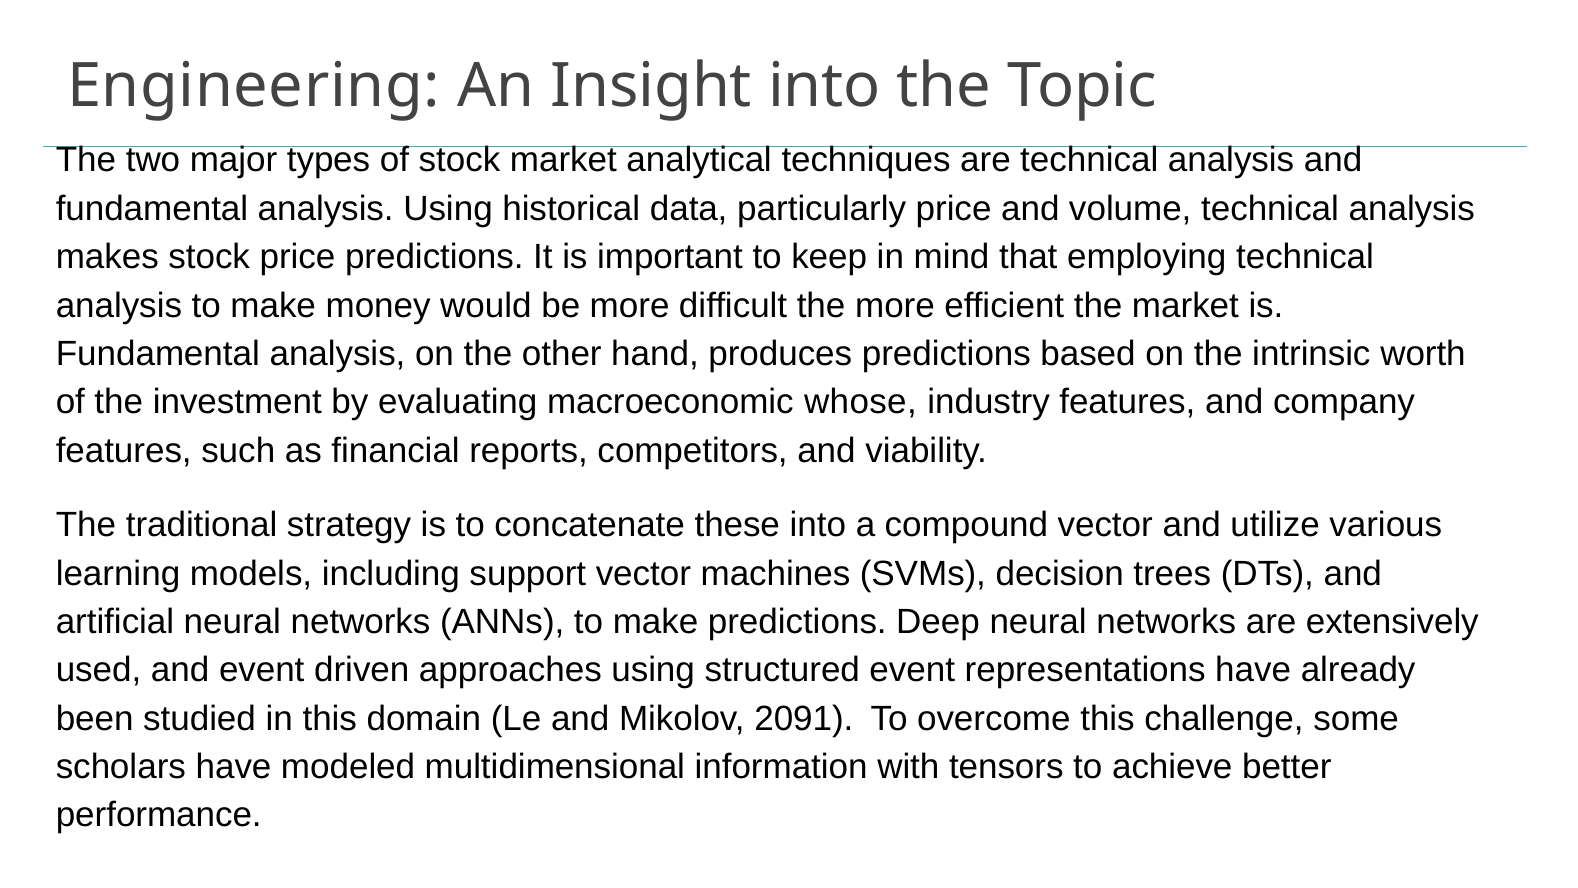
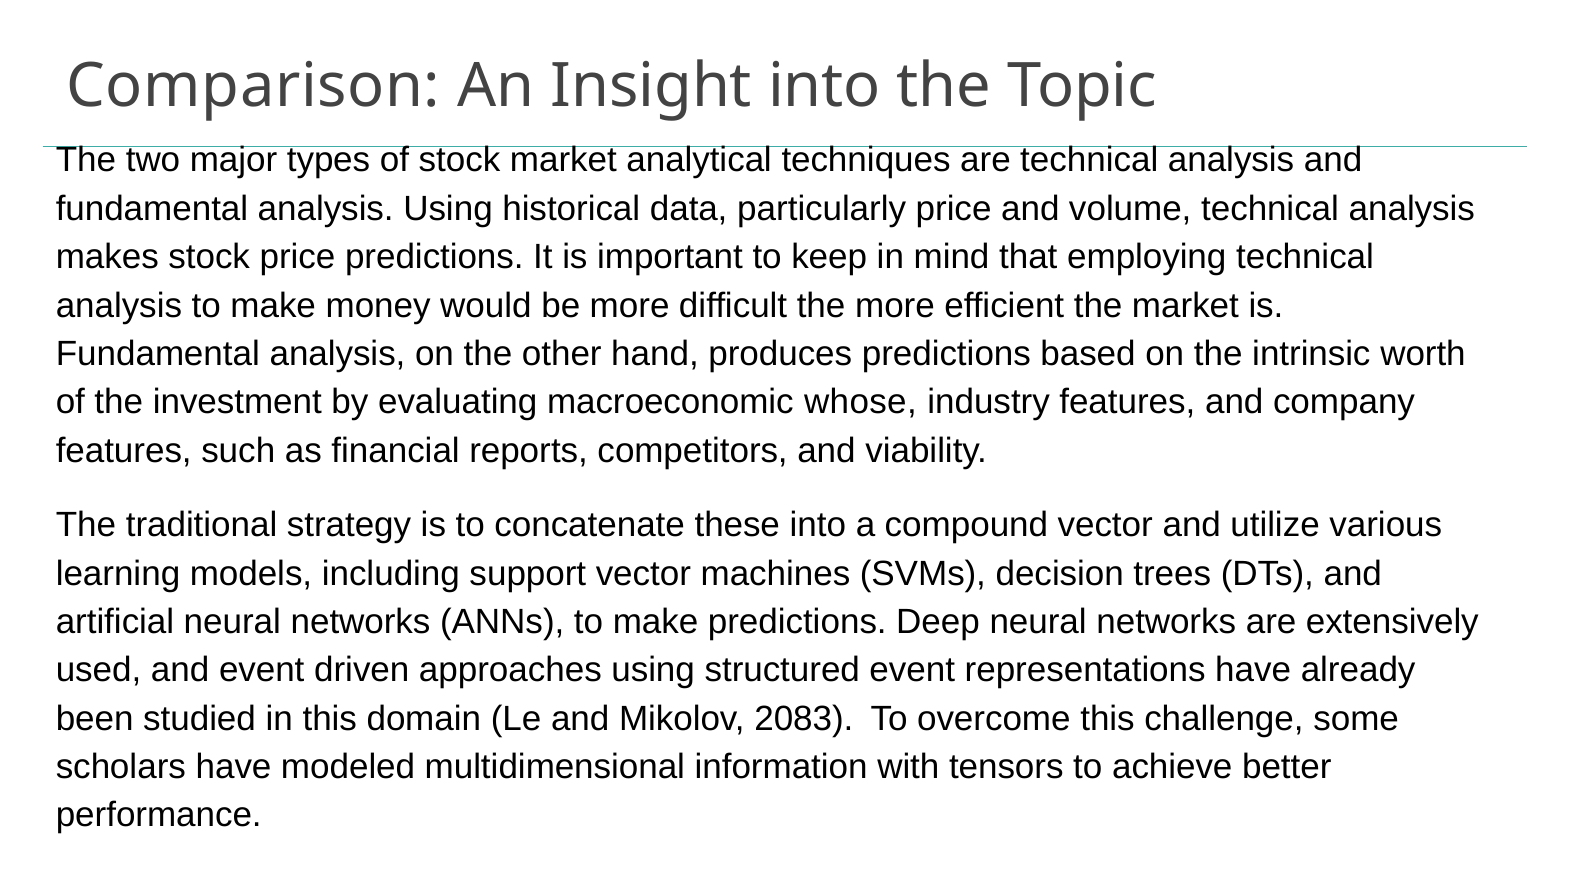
Engineering: Engineering -> Comparison
2091: 2091 -> 2083
